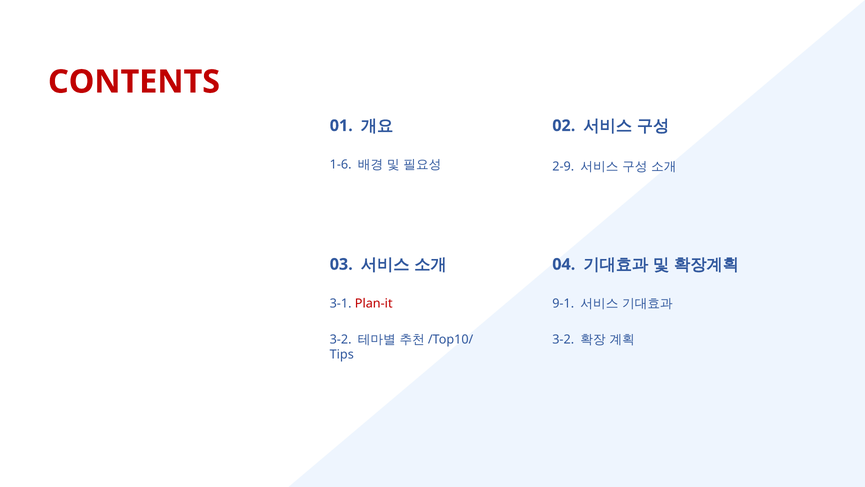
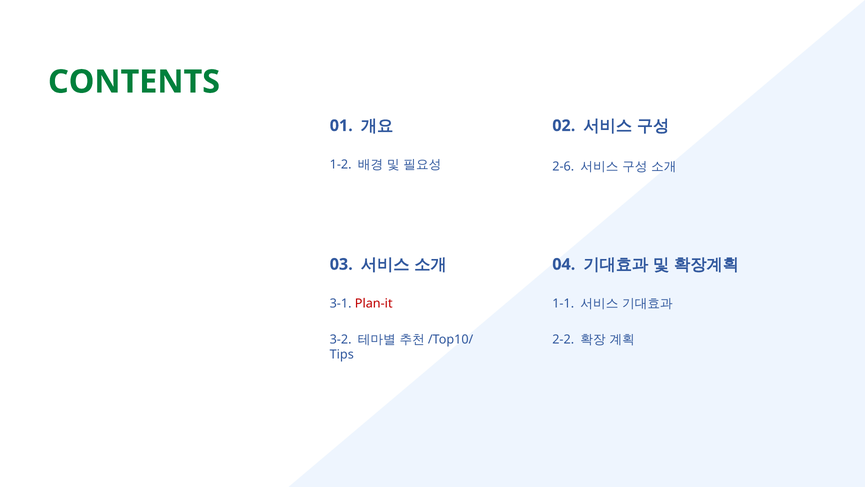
CONTENTS colour: red -> green
1-6: 1-6 -> 1-2
2-9: 2-9 -> 2-6
9-1: 9-1 -> 1-1
3-2 at (563, 339): 3-2 -> 2-2
